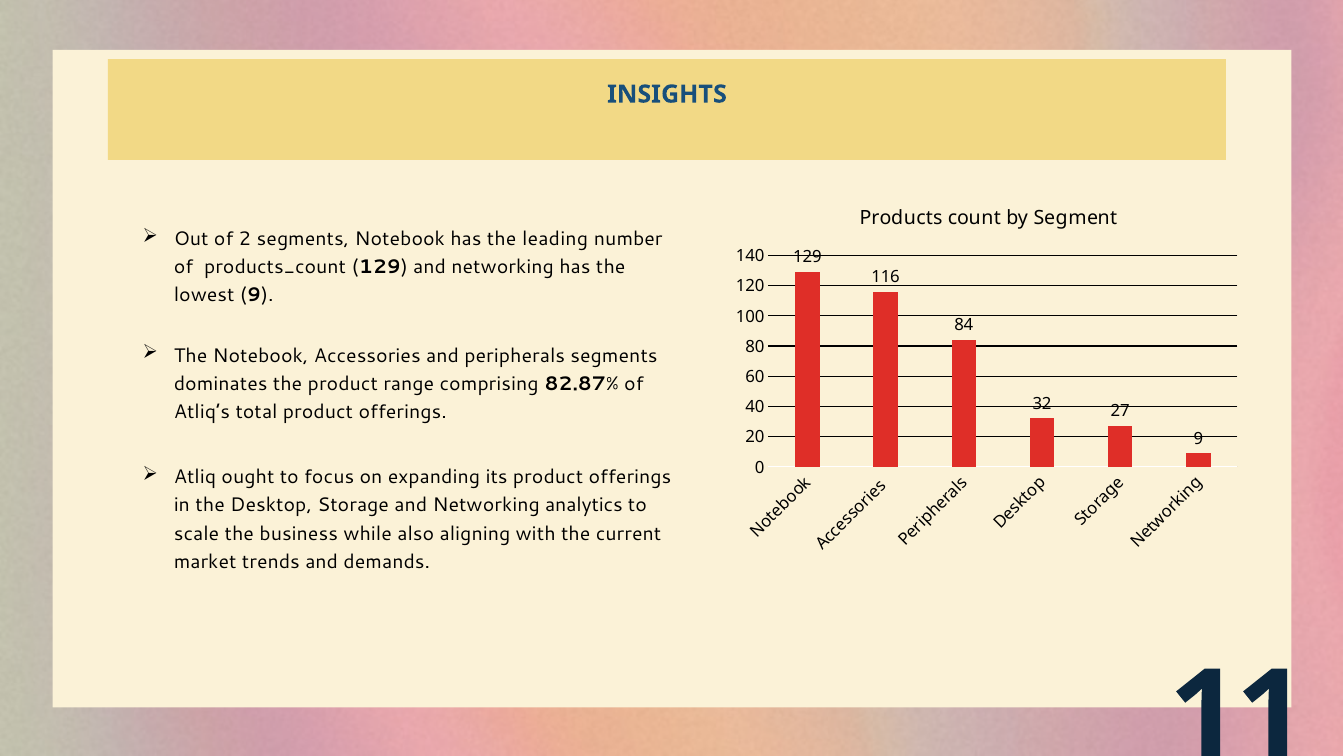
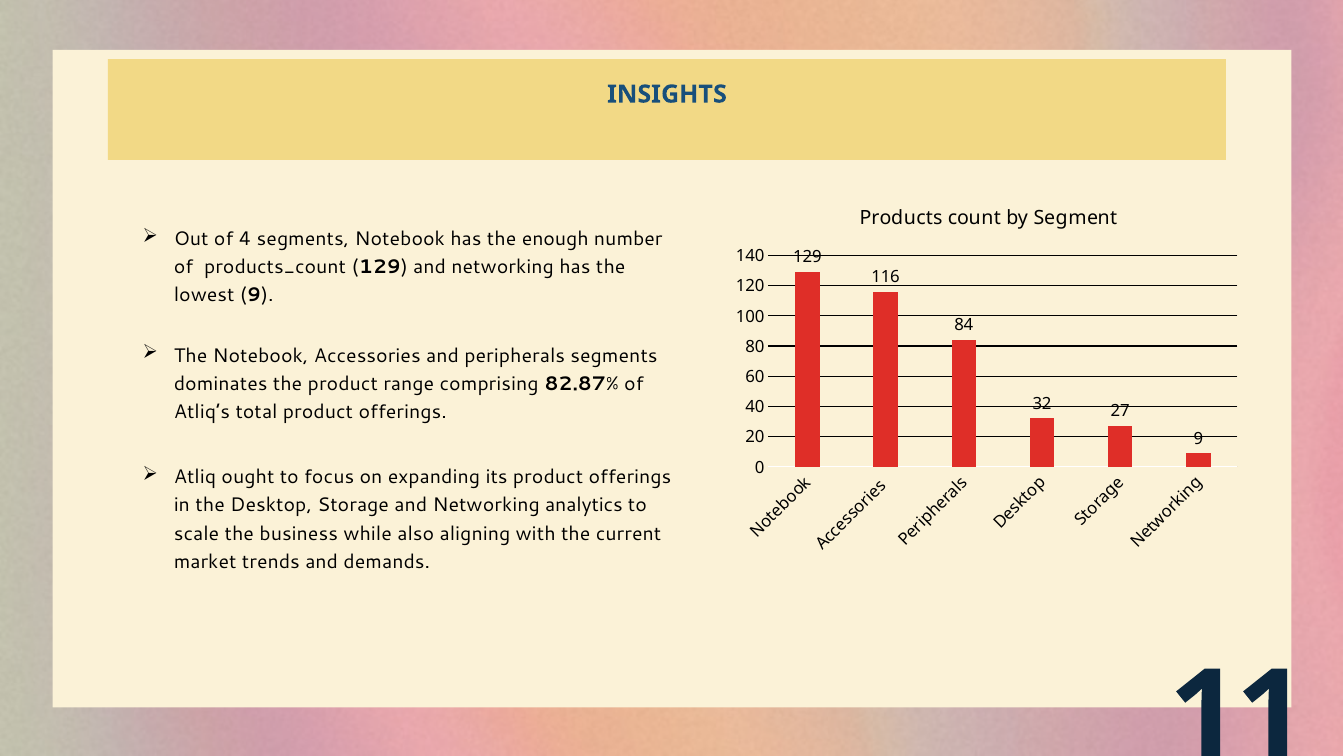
2: 2 -> 4
leading: leading -> enough
